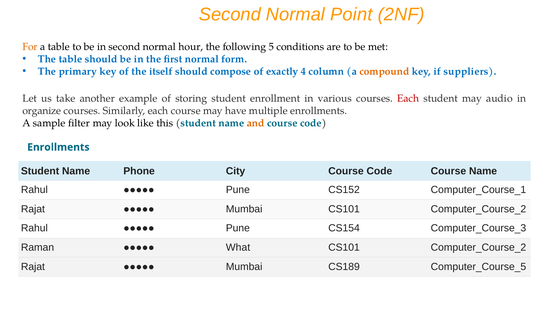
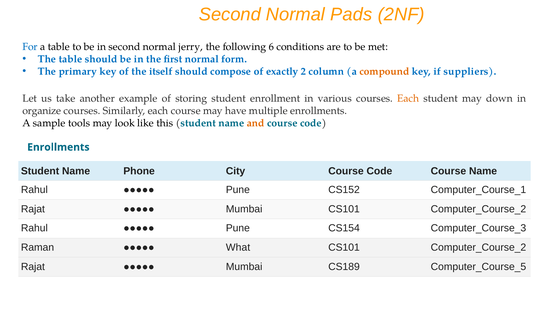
Point: Point -> Pads
For colour: orange -> blue
hour: hour -> jerry
5: 5 -> 6
4: 4 -> 2
Each at (408, 98) colour: red -> orange
audio: audio -> down
filter: filter -> tools
